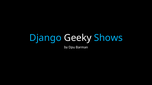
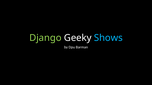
Django colour: light blue -> light green
